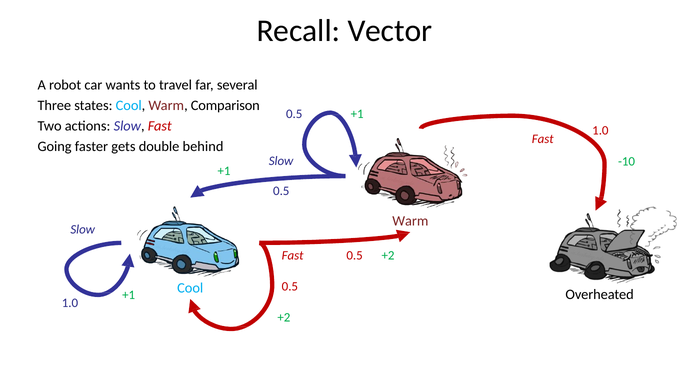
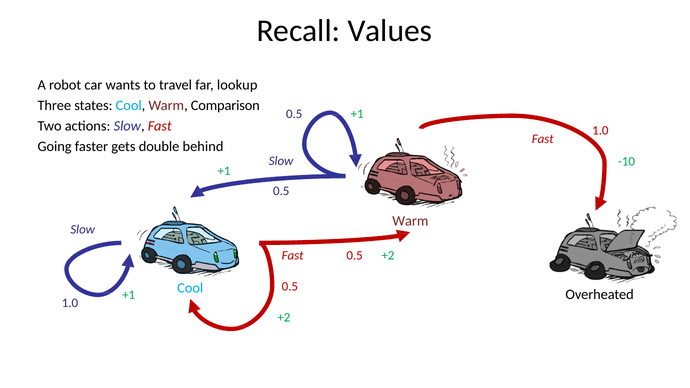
Vector: Vector -> Values
several: several -> lookup
